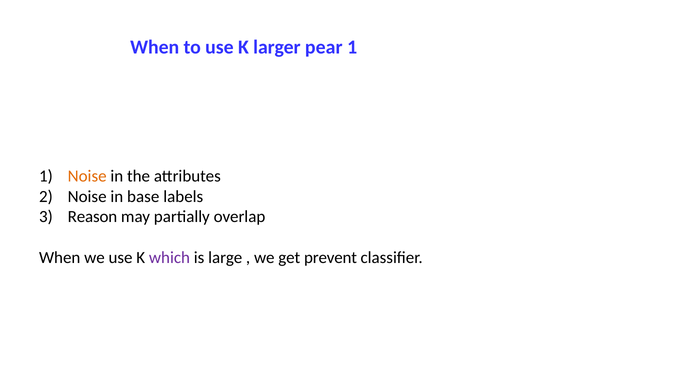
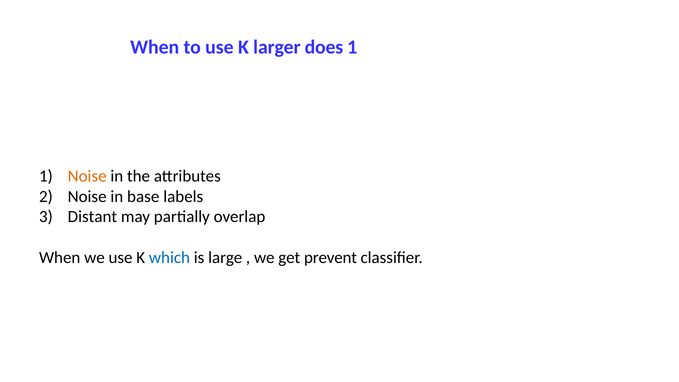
pear: pear -> does
Reason: Reason -> Distant
which colour: purple -> blue
